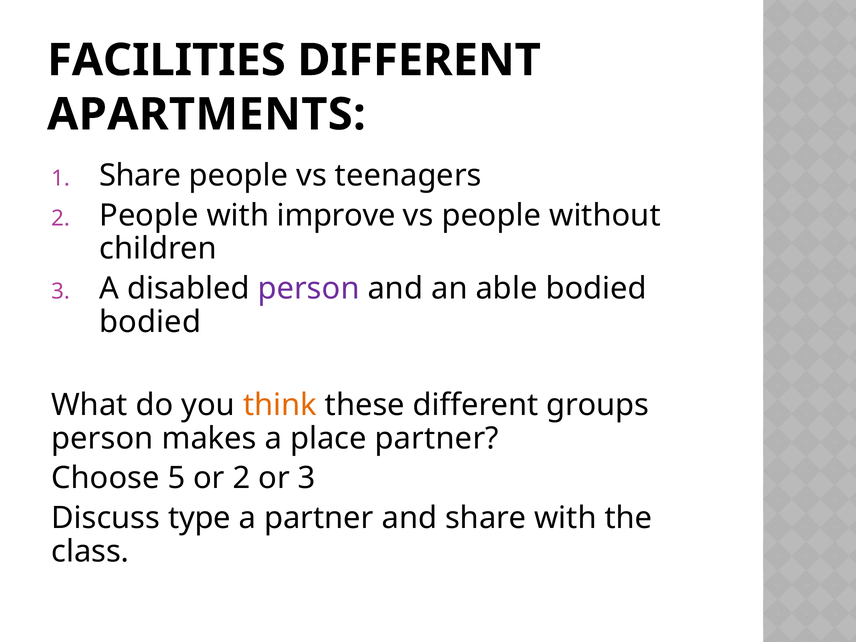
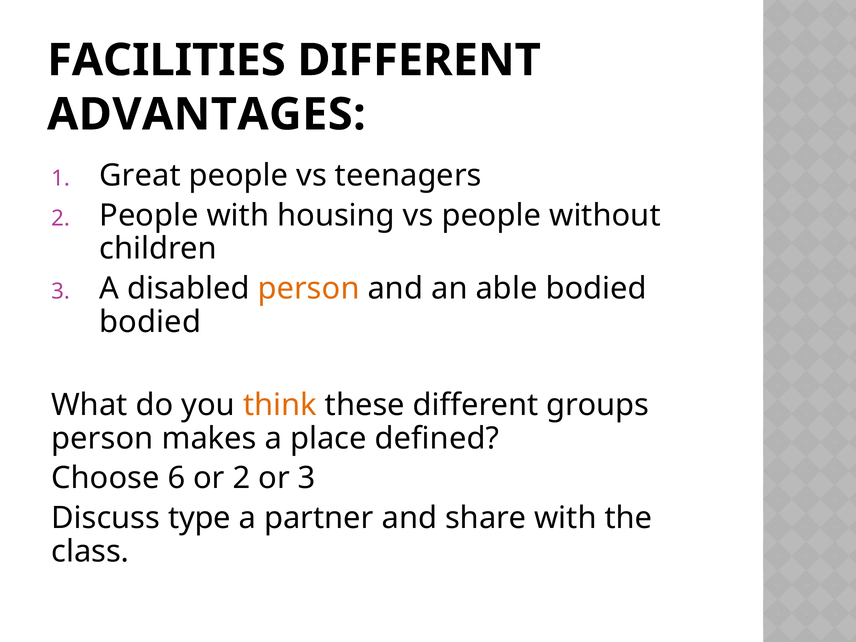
APARTMENTS: APARTMENTS -> ADVANTAGES
1 Share: Share -> Great
improve: improve -> housing
person at (309, 288) colour: purple -> orange
place partner: partner -> defined
5: 5 -> 6
